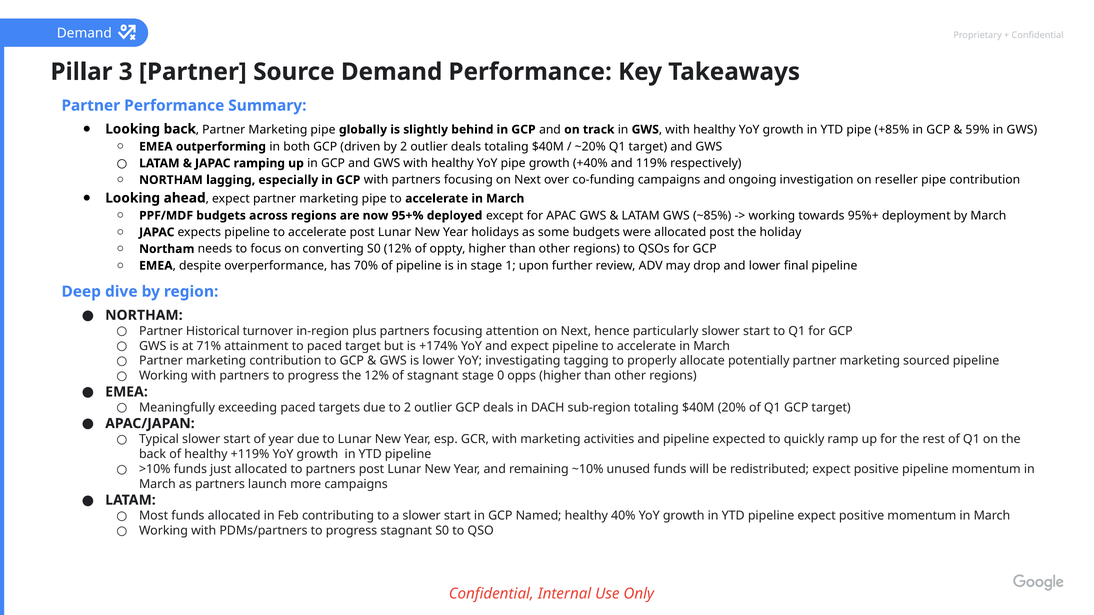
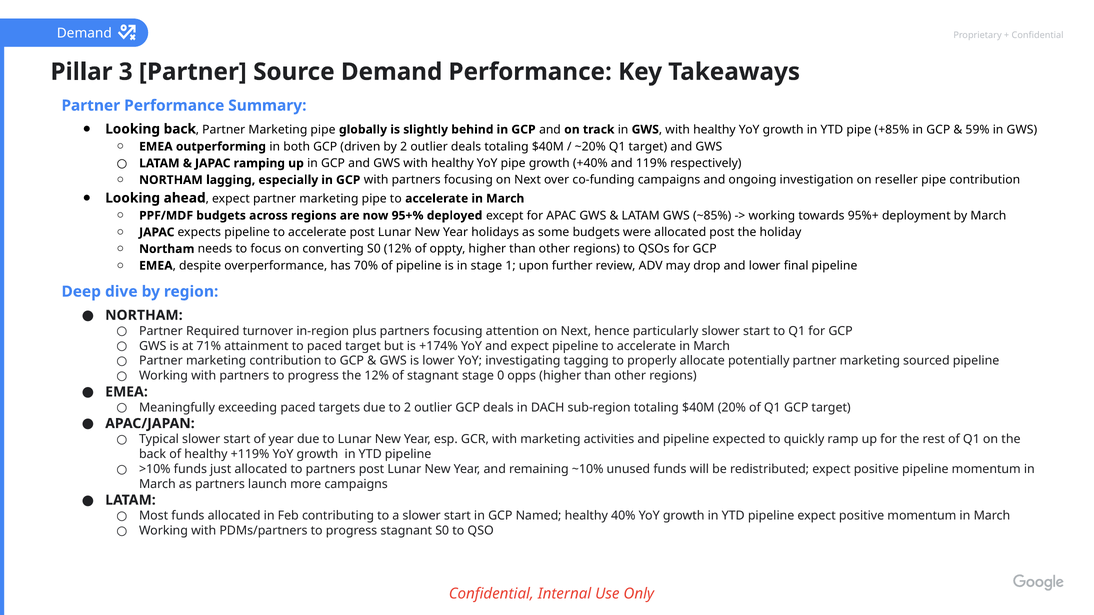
Historical: Historical -> Required
